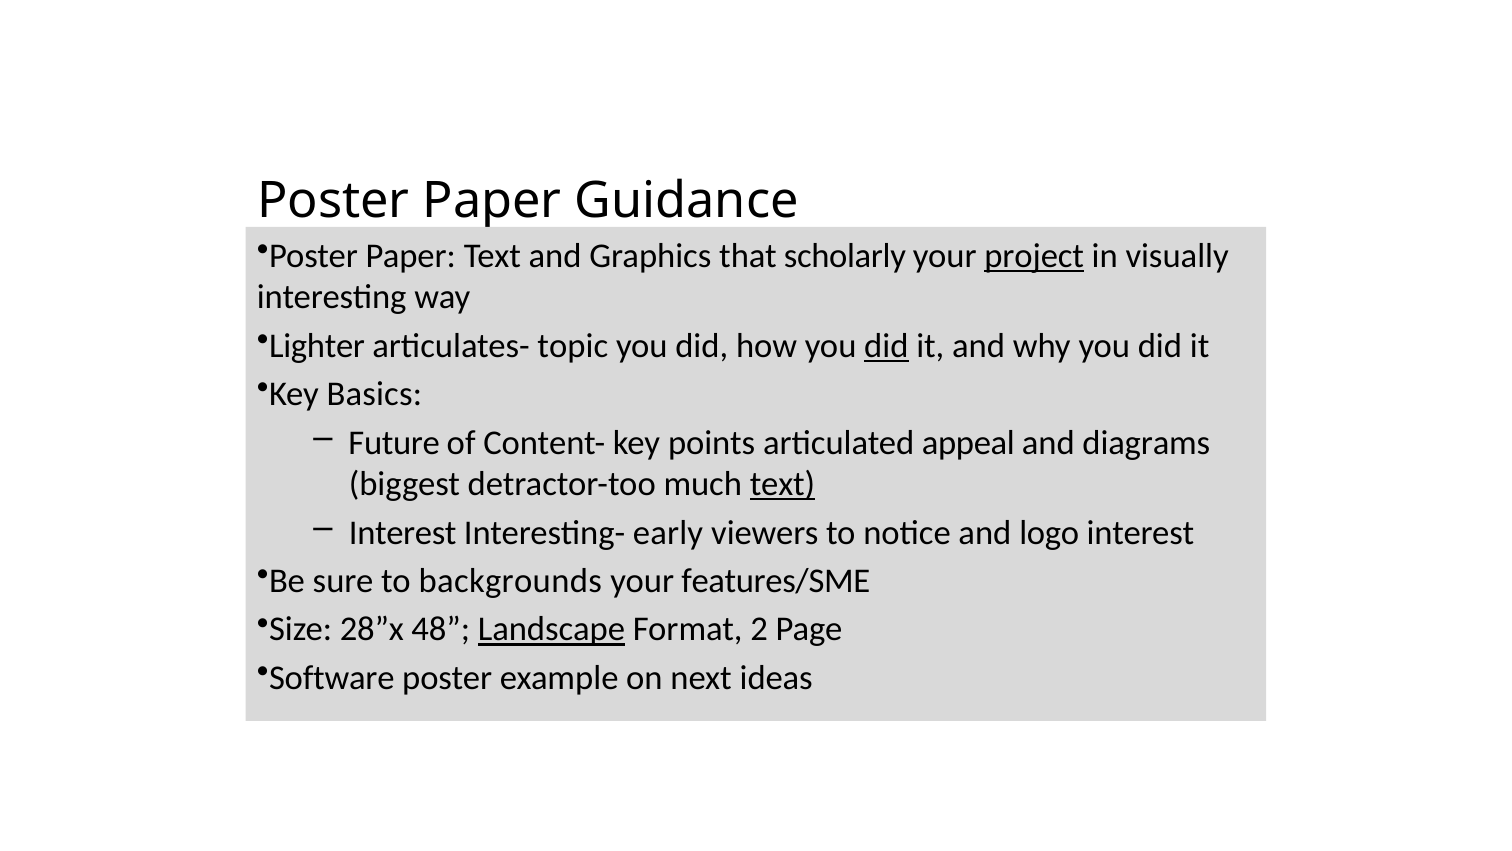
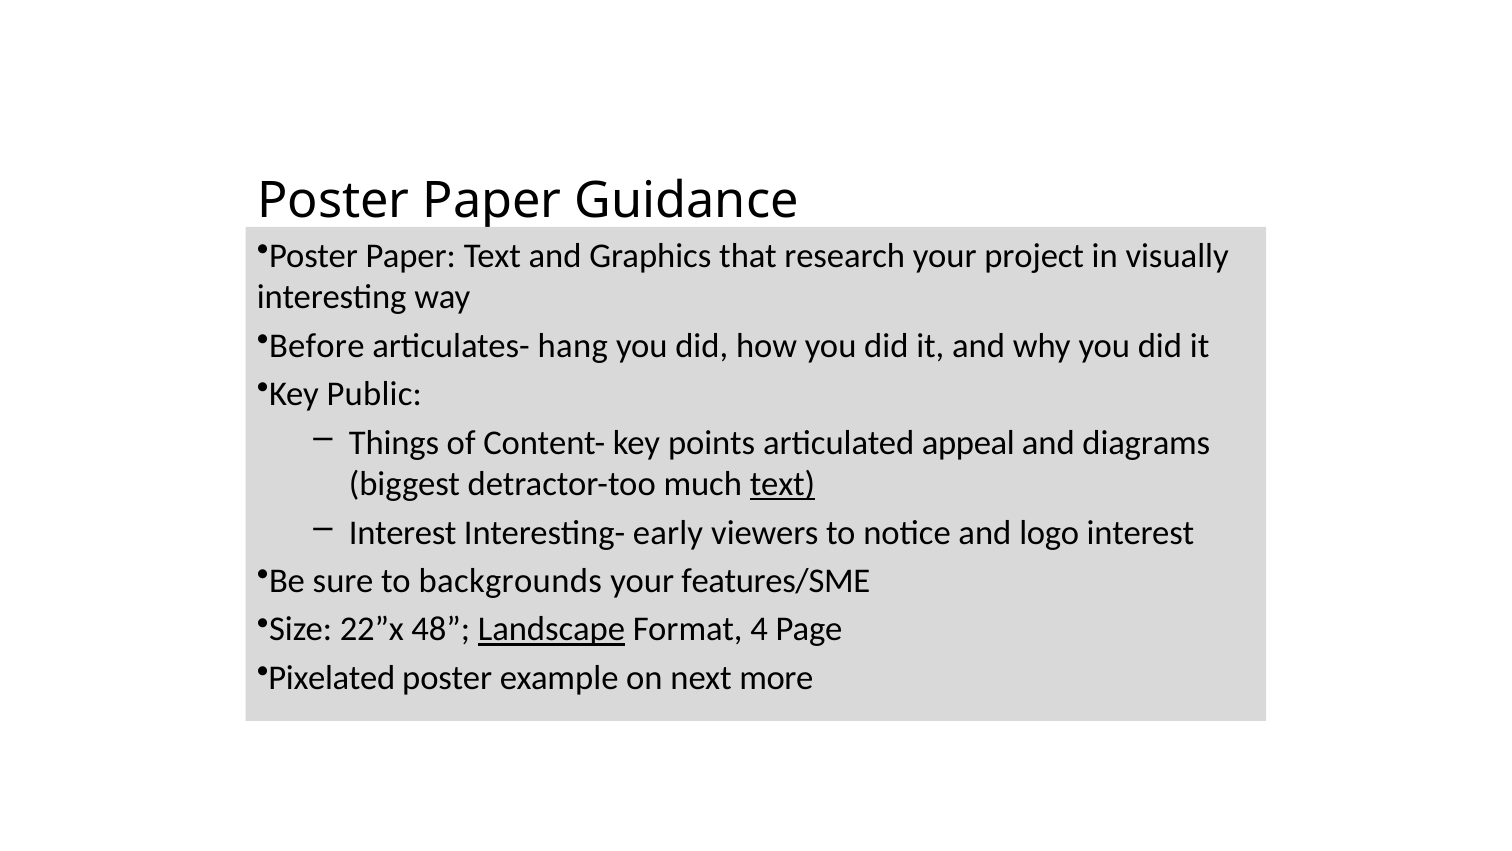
scholarly: scholarly -> research
project underline: present -> none
Lighter: Lighter -> Before
topic: topic -> hang
did at (886, 345) underline: present -> none
Basics: Basics -> Public
Future: Future -> Things
28”x: 28”x -> 22”x
2: 2 -> 4
Software: Software -> Pixelated
ideas: ideas -> more
